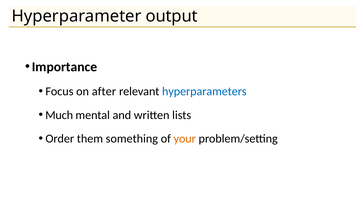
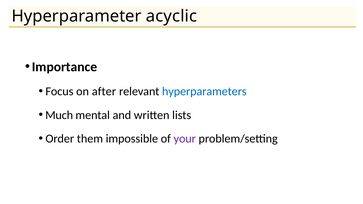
output: output -> acyclic
something: something -> impossible
your colour: orange -> purple
